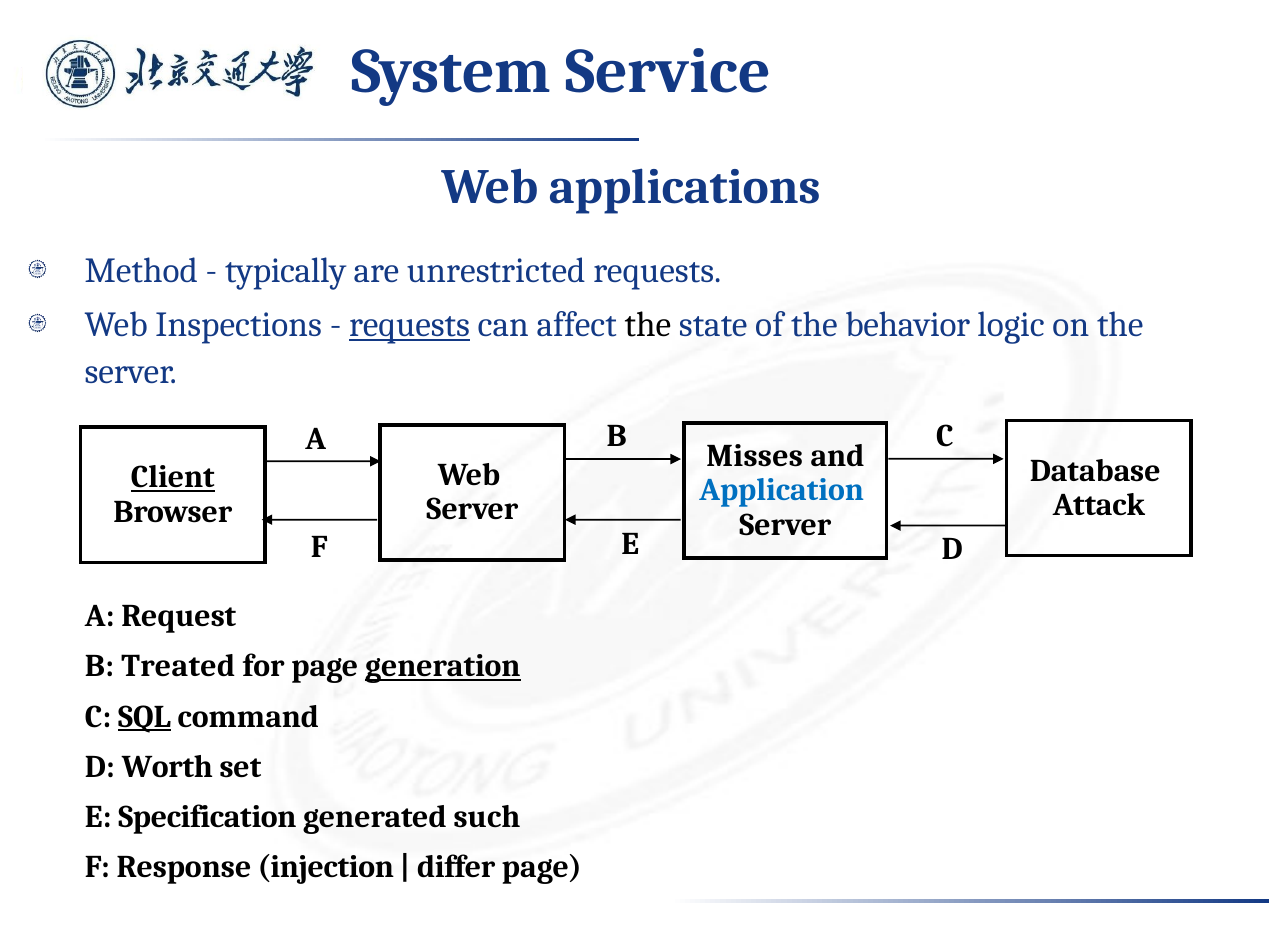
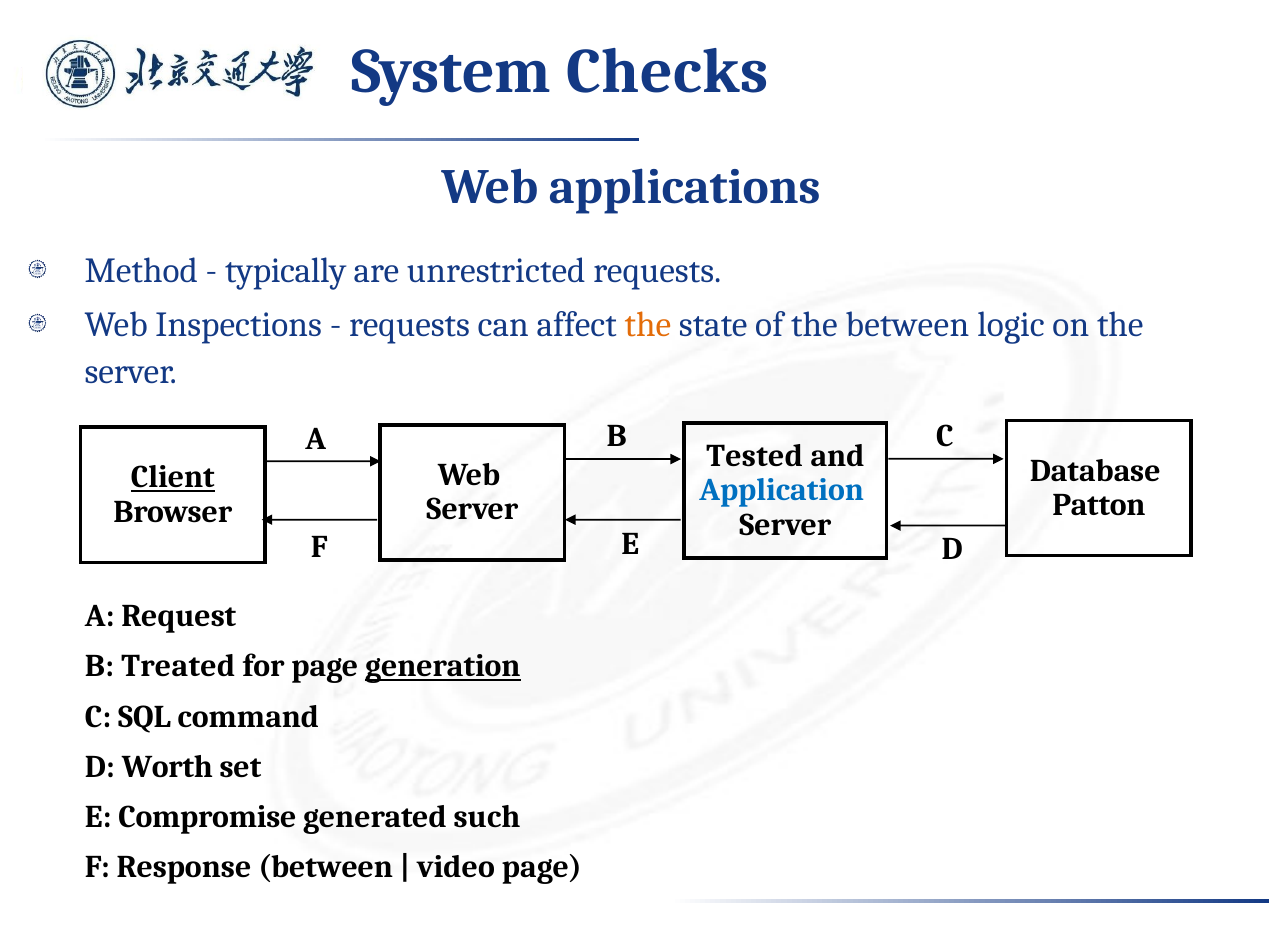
Service: Service -> Checks
requests at (409, 325) underline: present -> none
the at (648, 325) colour: black -> orange
the behavior: behavior -> between
Misses: Misses -> Tested
Attack: Attack -> Patton
SQL underline: present -> none
Specification: Specification -> Compromise
Response injection: injection -> between
differ: differ -> video
